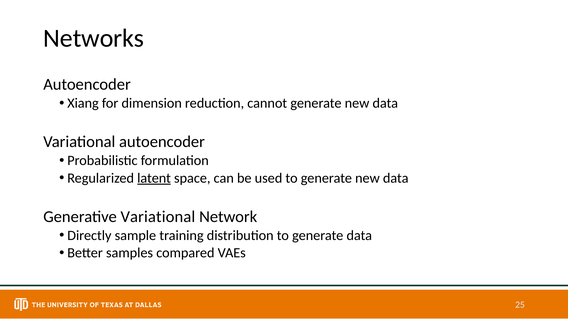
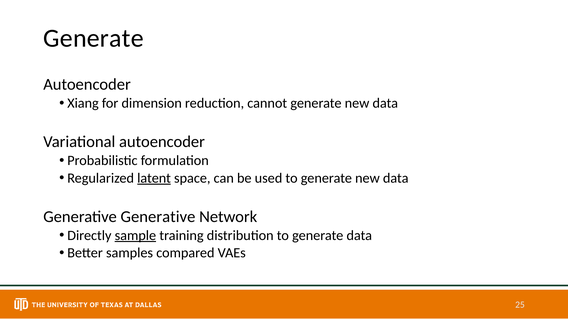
Networks at (94, 38): Networks -> Generate
Generative Variational: Variational -> Generative
sample underline: none -> present
